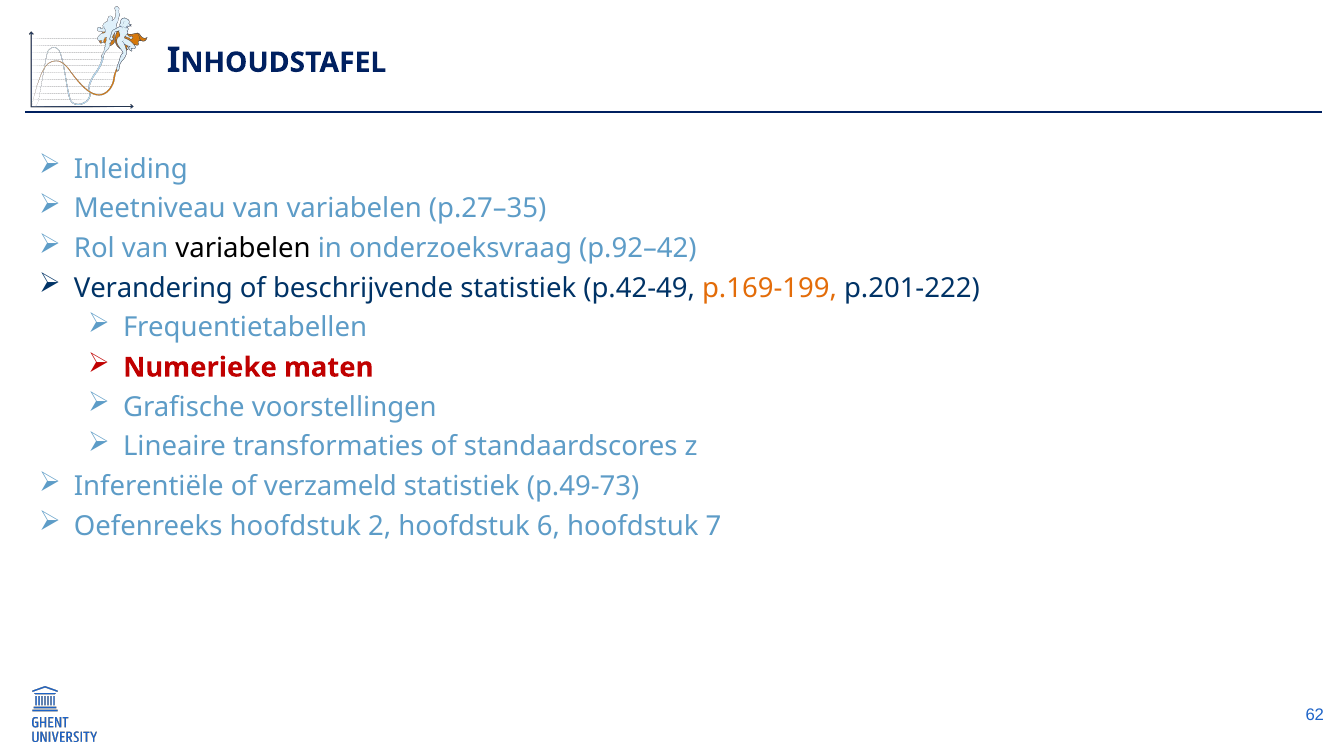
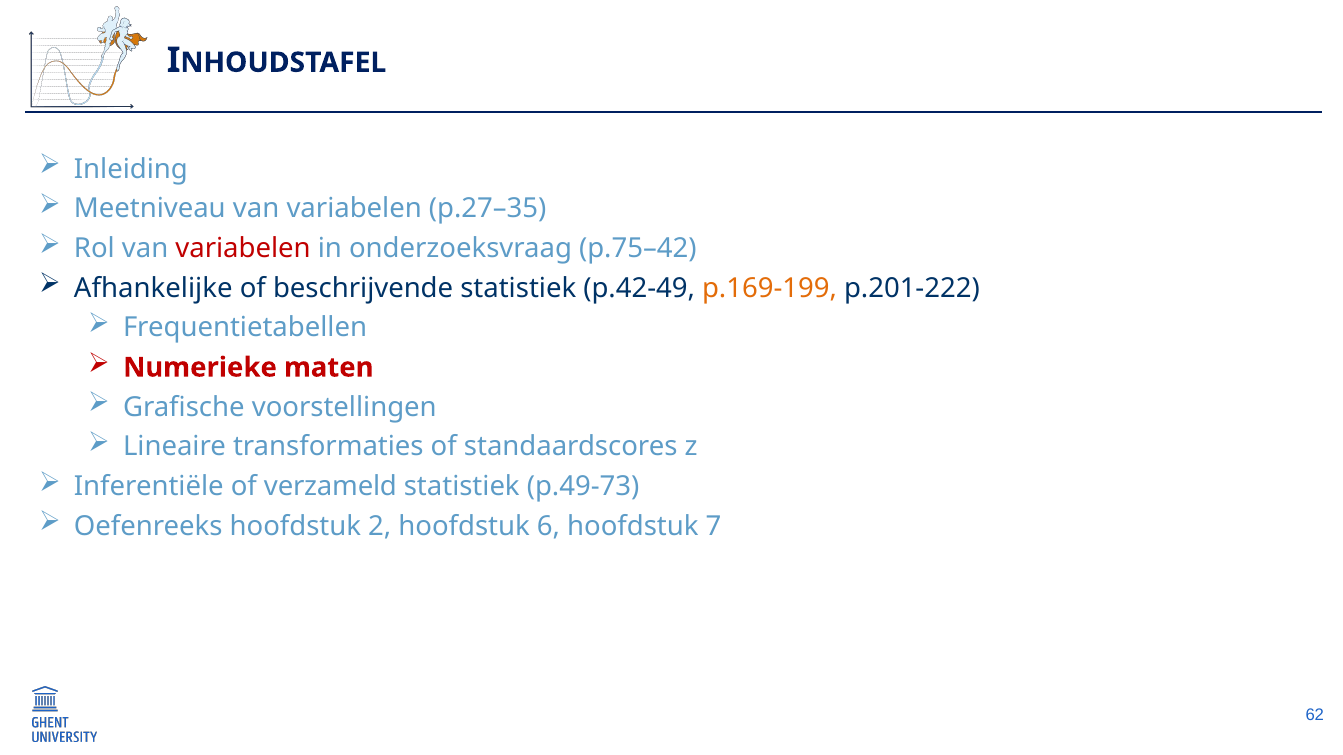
variabelen at (243, 249) colour: black -> red
p.92–42: p.92–42 -> p.75–42
Verandering: Verandering -> Afhankelijke
